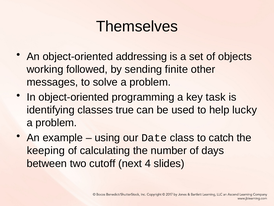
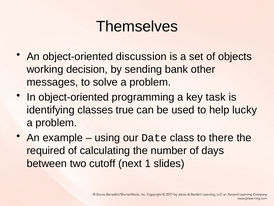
addressing: addressing -> discussion
followed: followed -> decision
finite: finite -> bank
catch: catch -> there
keeping: keeping -> required
4: 4 -> 1
